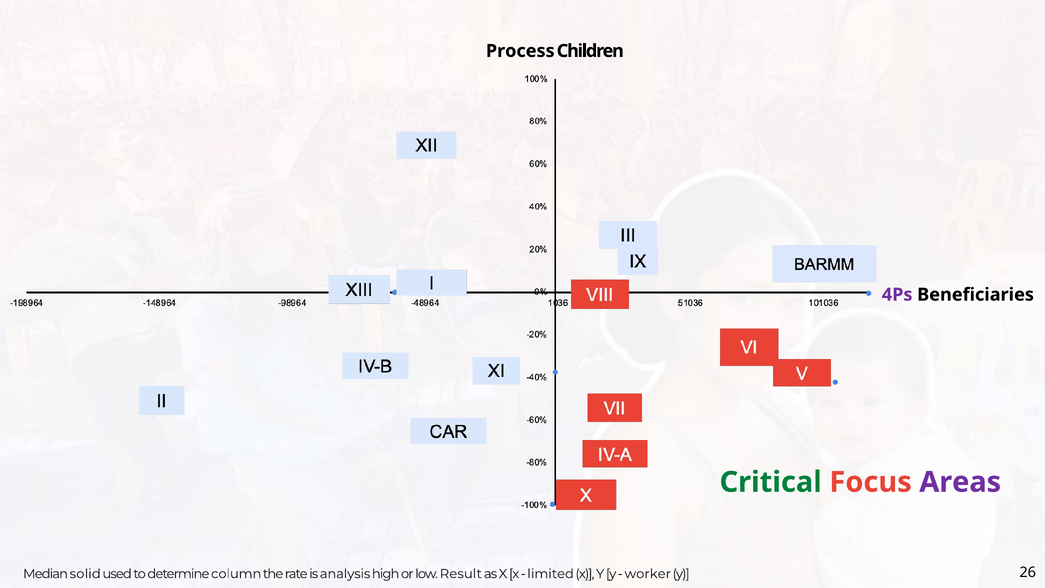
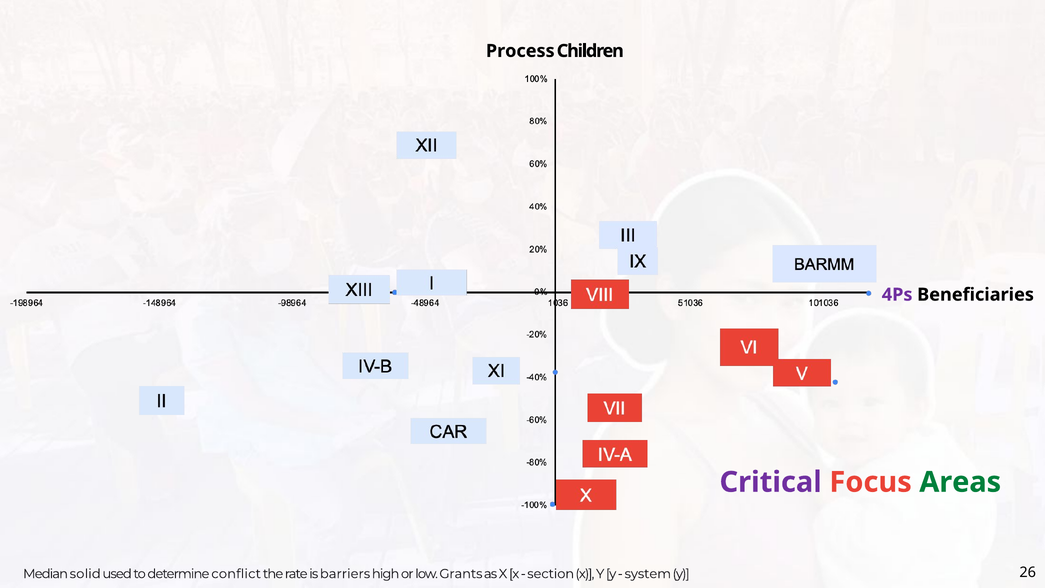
Critical colour: green -> purple
Areas colour: purple -> green
column: column -> conflict
analysis: analysis -> barriers
Result: Result -> Grants
limited: limited -> section
worker: worker -> system
